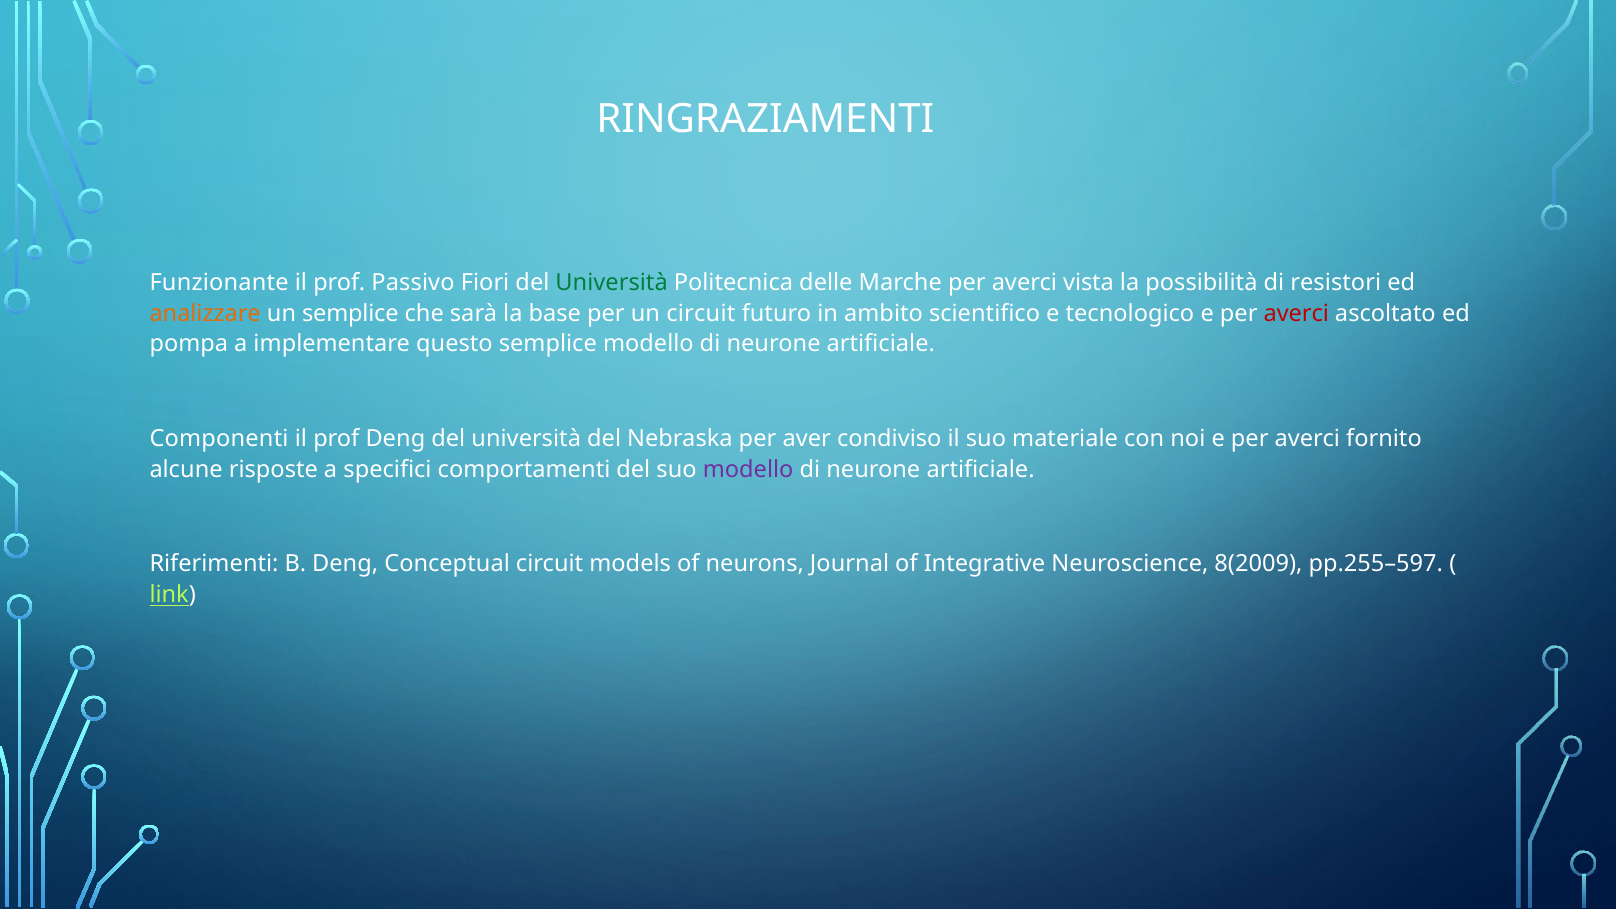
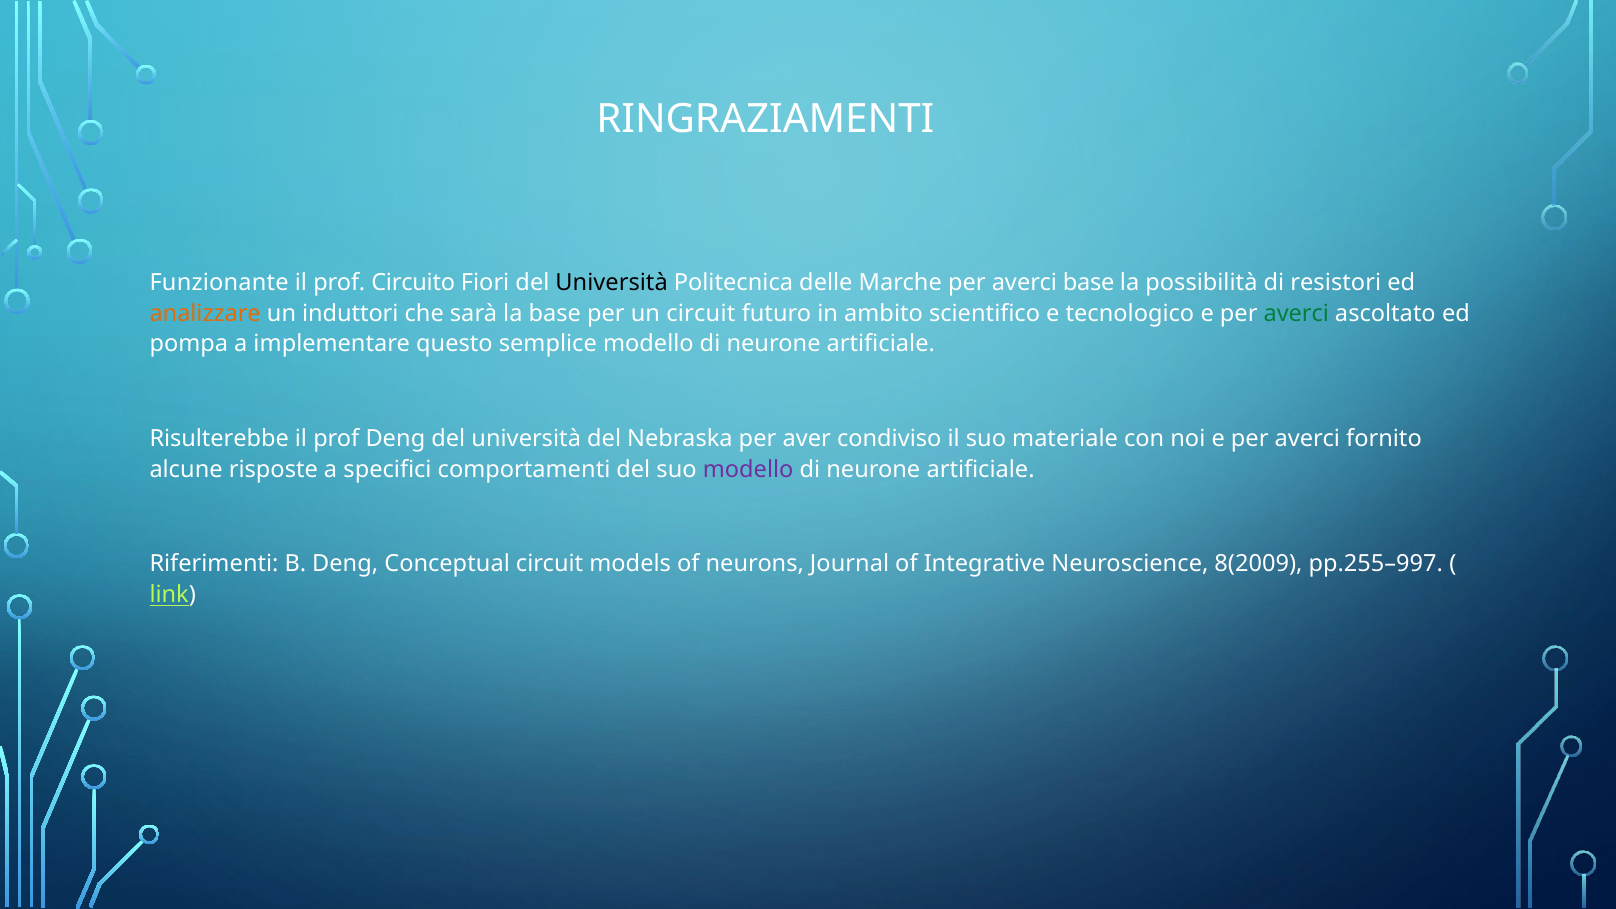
Passivo: Passivo -> Circuito
Università at (612, 283) colour: green -> black
averci vista: vista -> base
un semplice: semplice -> induttori
averci at (1296, 313) colour: red -> green
Componenti: Componenti -> Risulterebbe
pp.255–597: pp.255–597 -> pp.255–997
